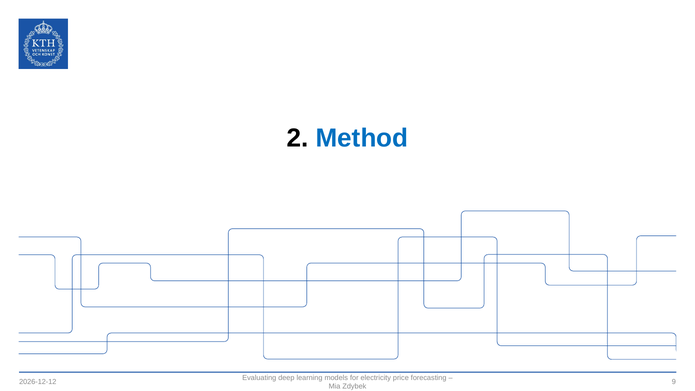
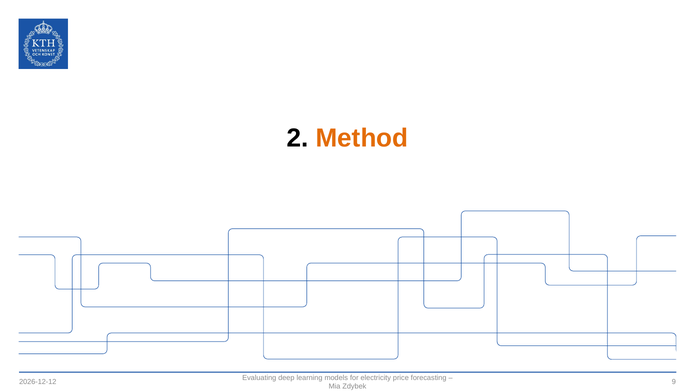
Method colour: blue -> orange
